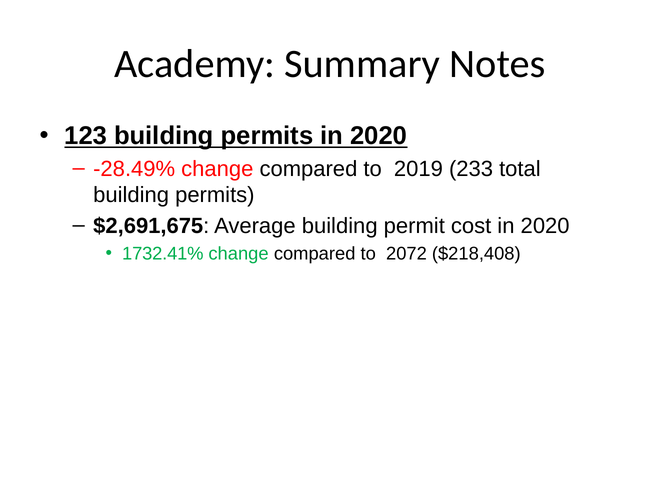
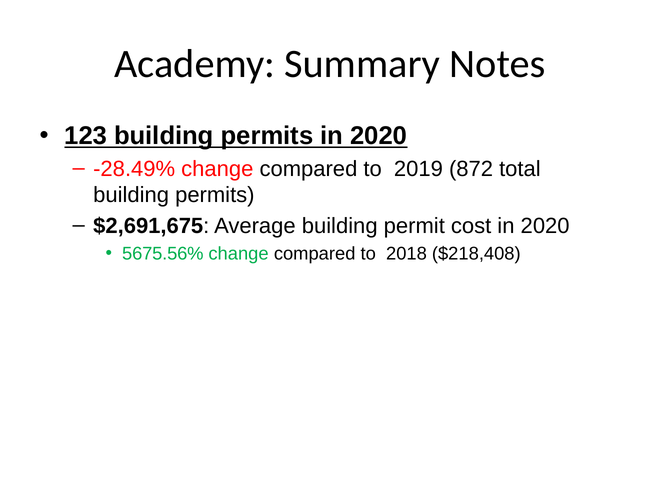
233: 233 -> 872
1732.41%: 1732.41% -> 5675.56%
2072: 2072 -> 2018
